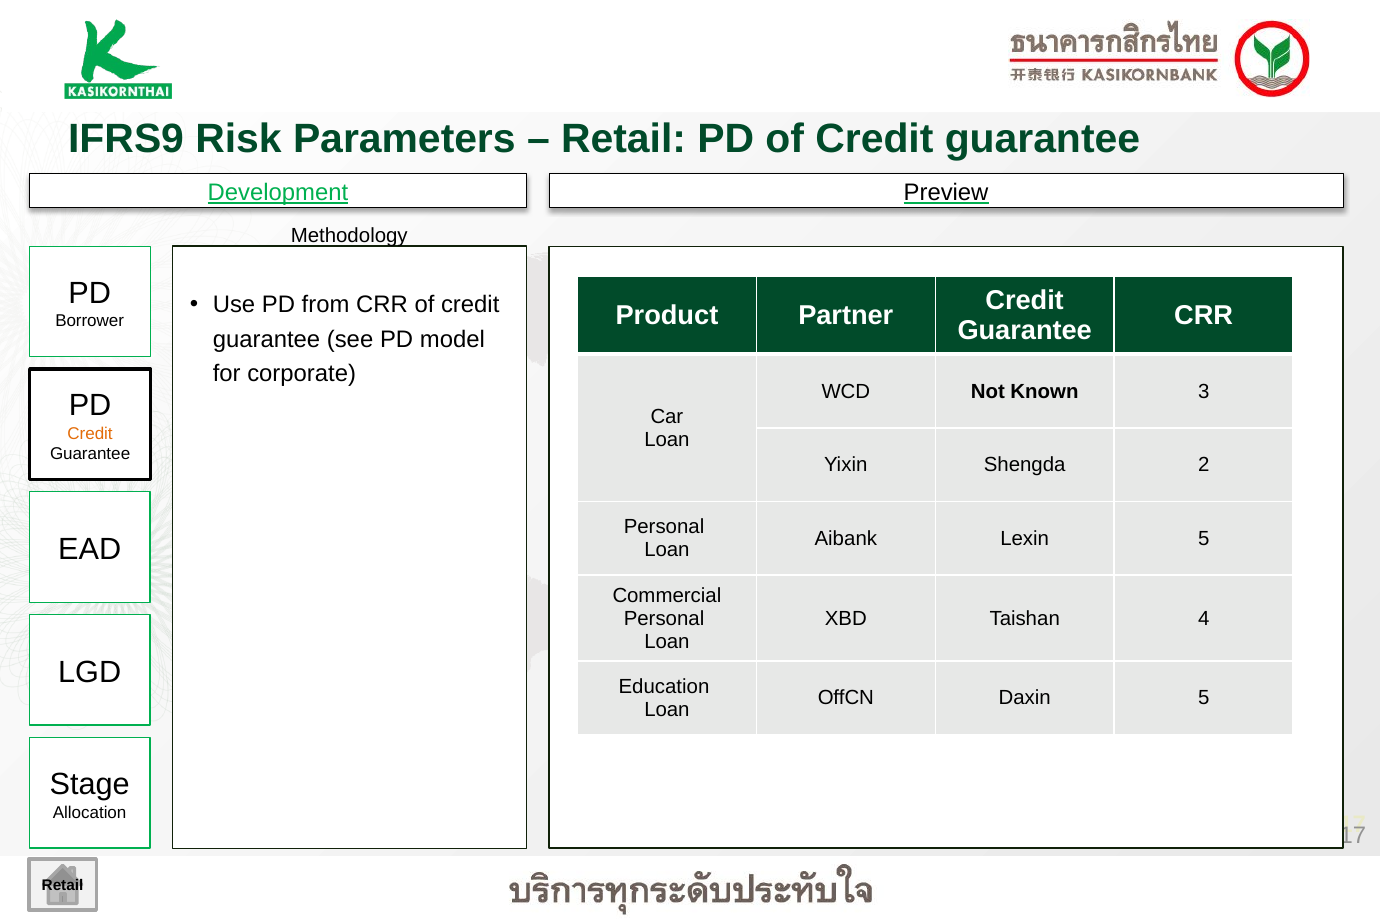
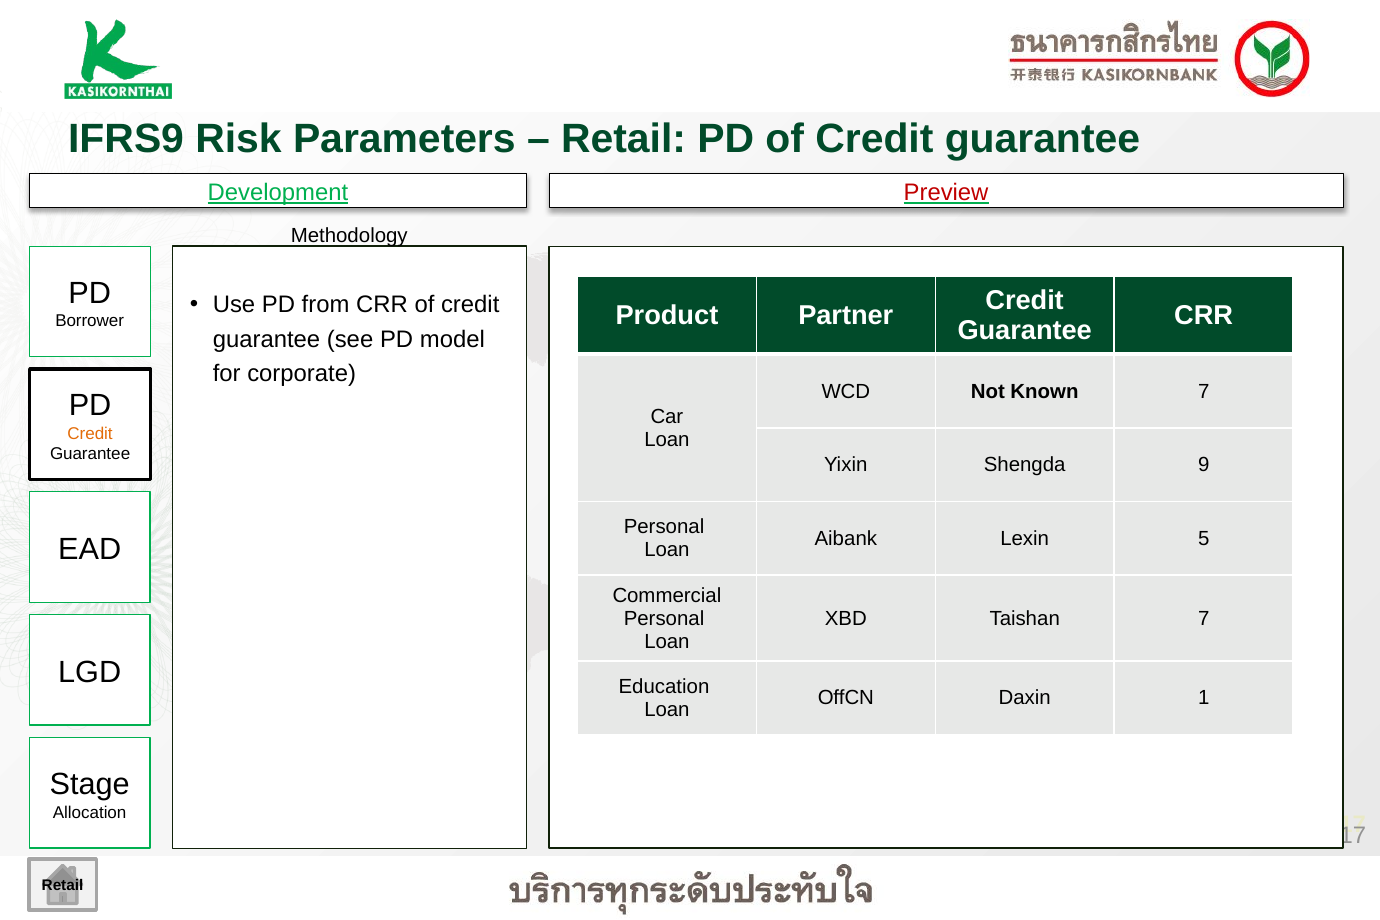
Preview colour: black -> red
Known 3: 3 -> 7
2: 2 -> 9
Taishan 4: 4 -> 7
Daxin 5: 5 -> 1
